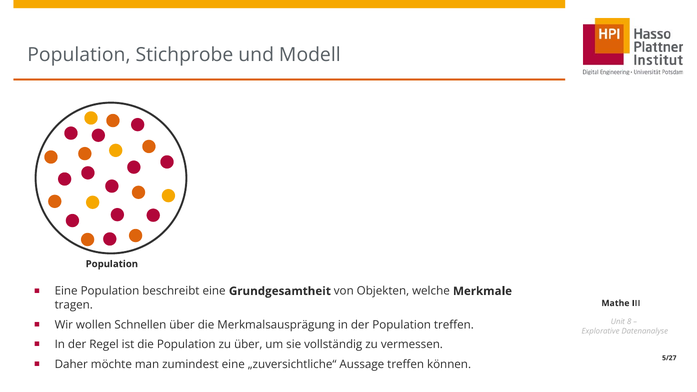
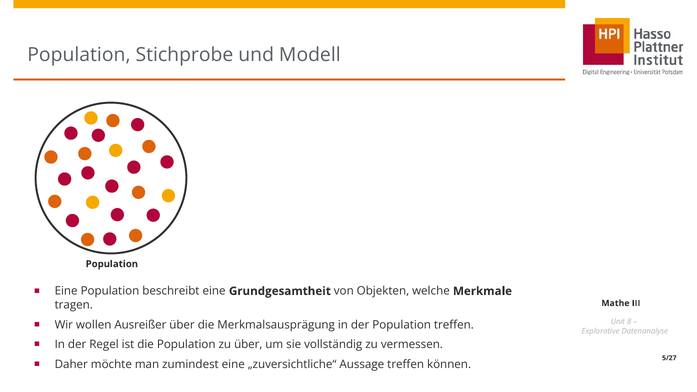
Schnellen: Schnellen -> Ausreißer
